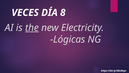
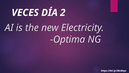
8: 8 -> 2
the underline: present -> none
Lógicas: Lógicas -> Optima
